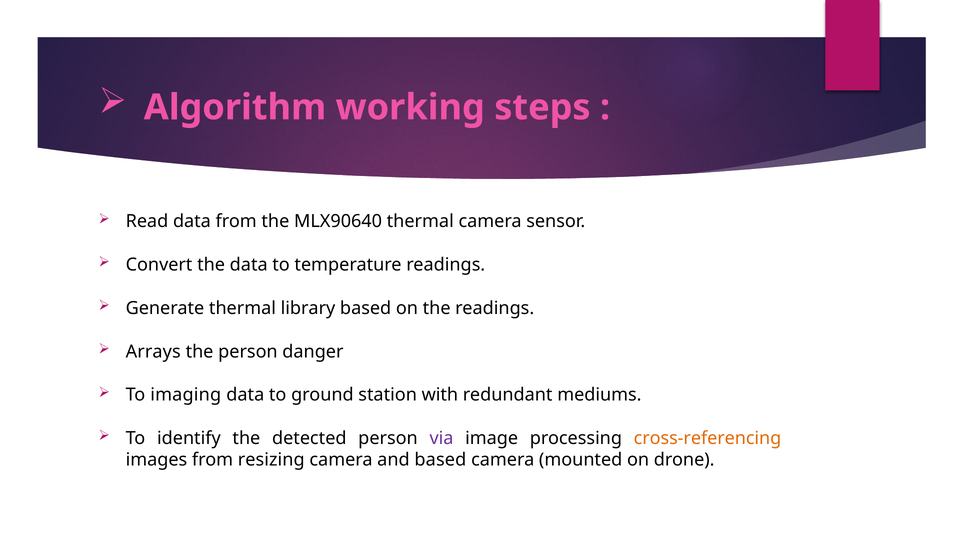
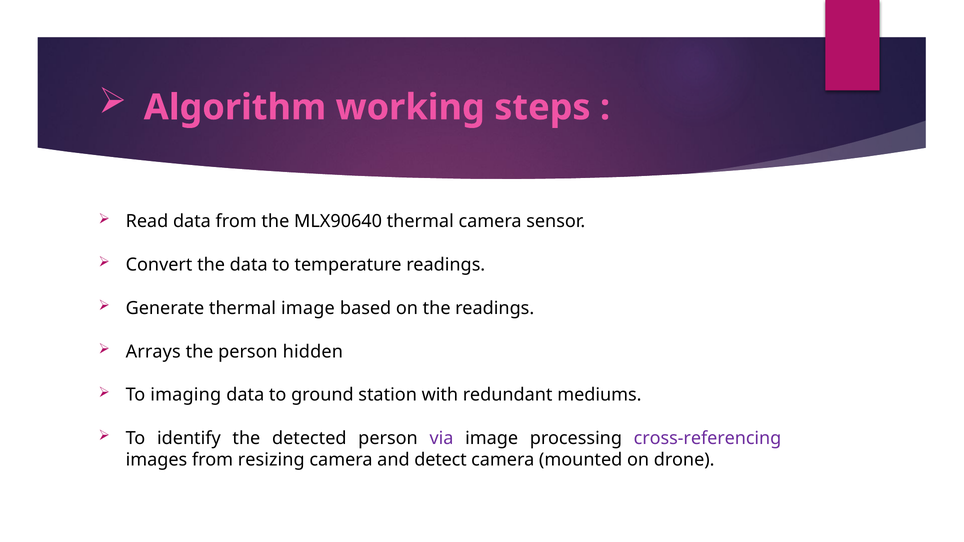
thermal library: library -> image
danger: danger -> hidden
cross-referencing colour: orange -> purple
and based: based -> detect
